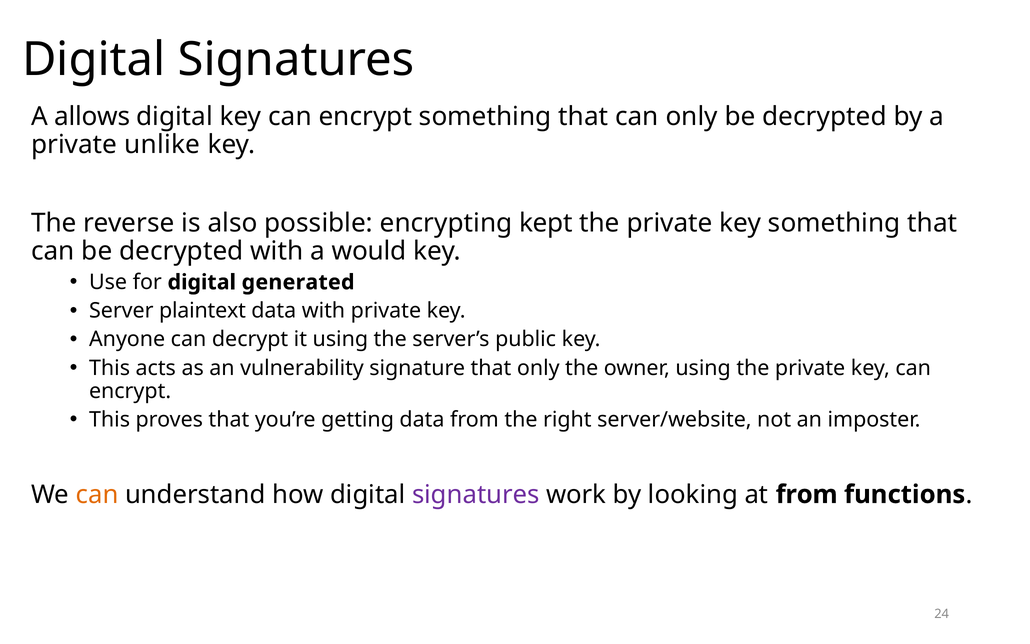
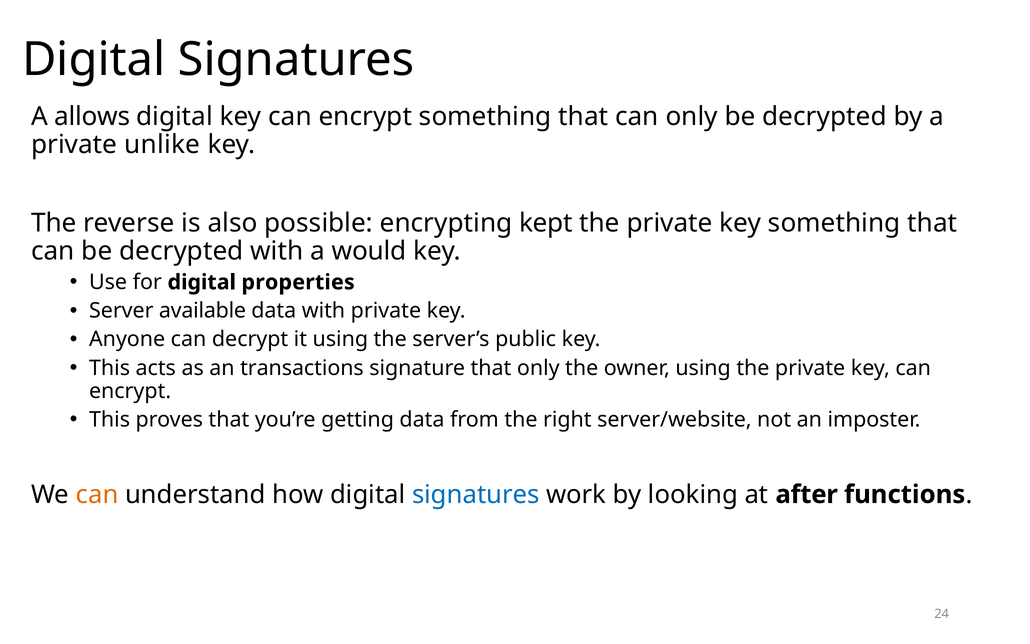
generated: generated -> properties
plaintext: plaintext -> available
vulnerability: vulnerability -> transactions
signatures at (476, 494) colour: purple -> blue
at from: from -> after
